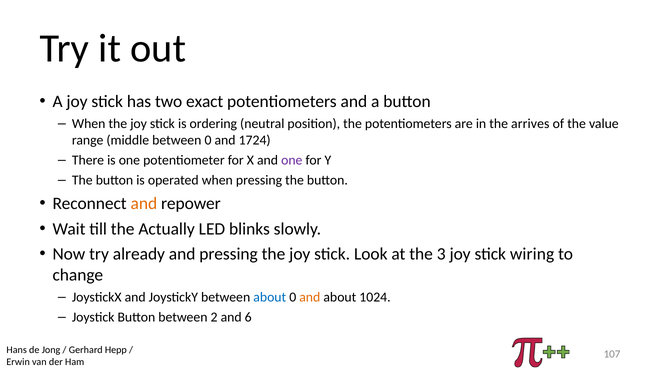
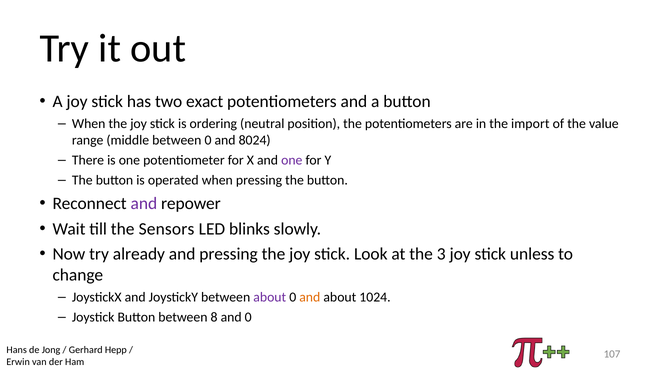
arrives: arrives -> import
1724: 1724 -> 8024
and at (144, 204) colour: orange -> purple
Actually: Actually -> Sensors
wiring: wiring -> unless
about at (270, 297) colour: blue -> purple
2: 2 -> 8
and 6: 6 -> 0
